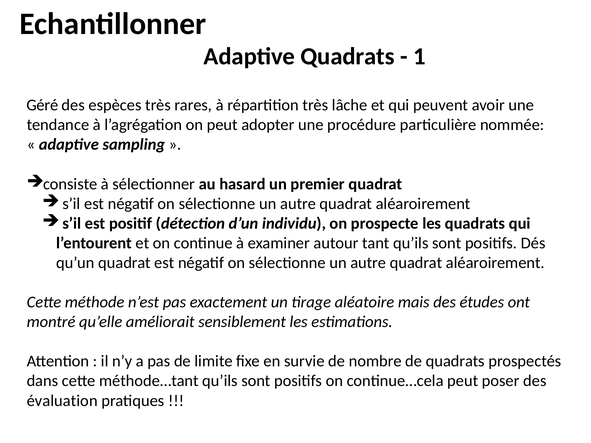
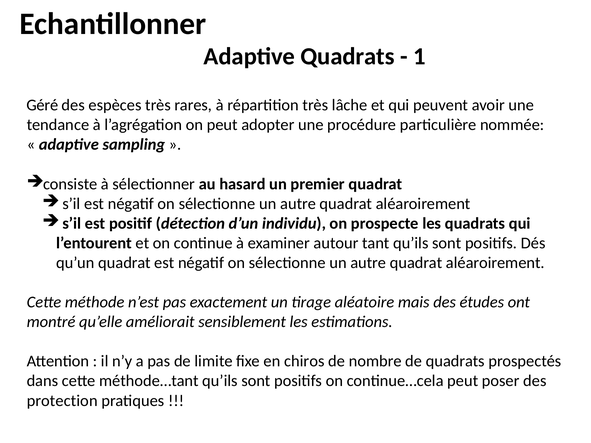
survie: survie -> chiros
évaluation: évaluation -> protection
